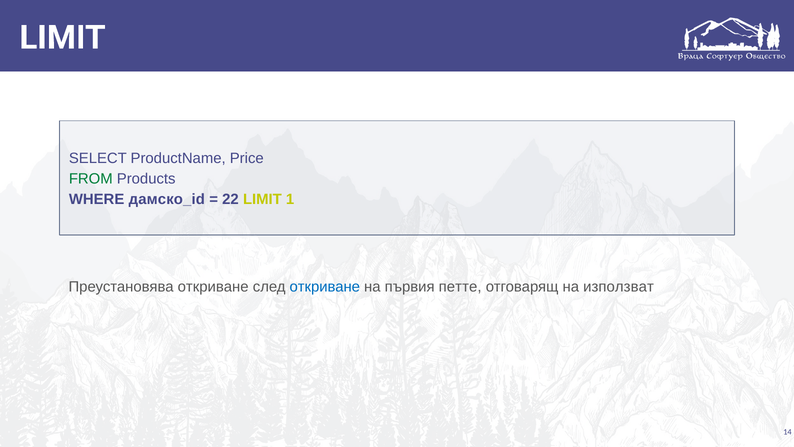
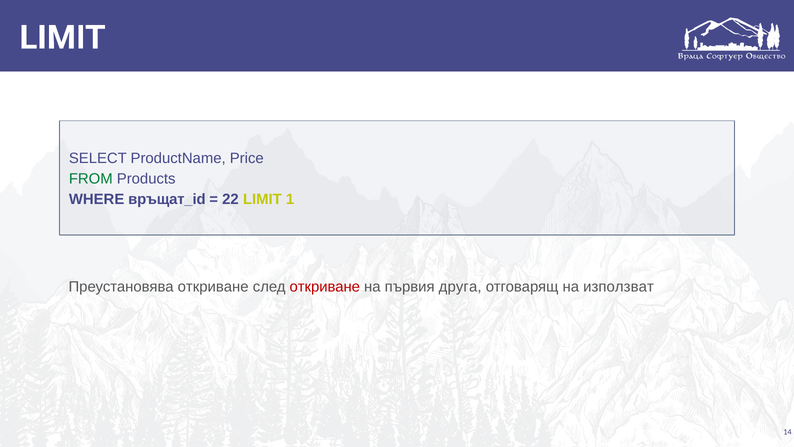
дамско_id: дамско_id -> връщат_id
откриване at (325, 286) colour: blue -> red
петте: петте -> друга
